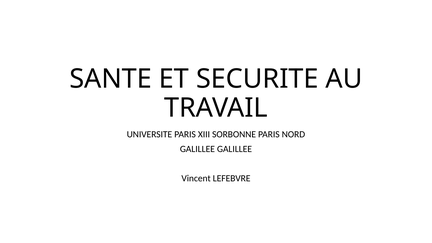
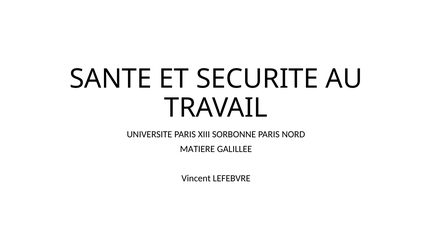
GALILLEE at (197, 149): GALILLEE -> MATIERE
